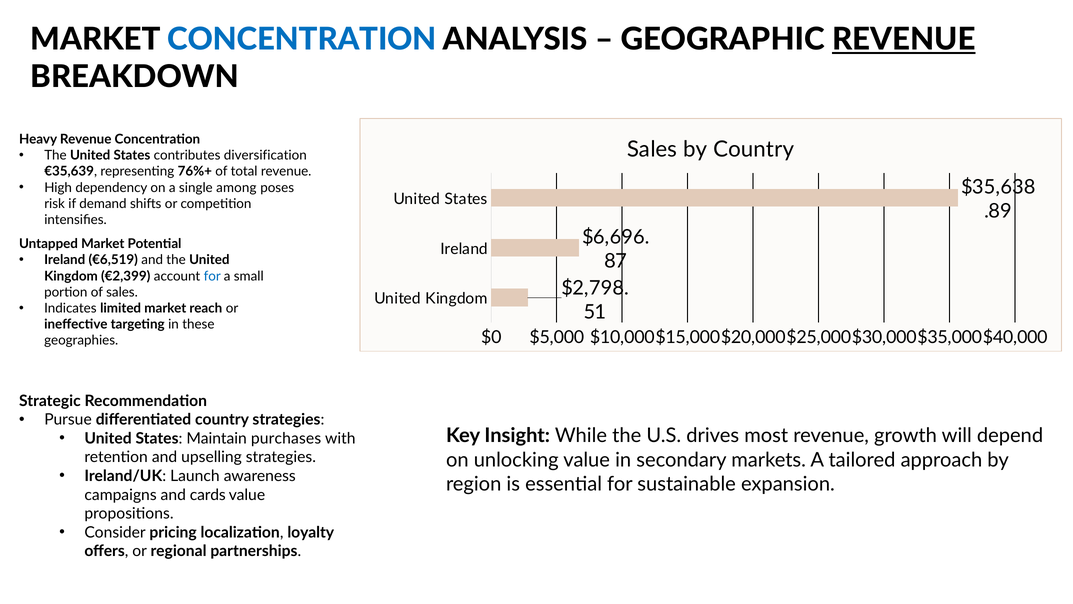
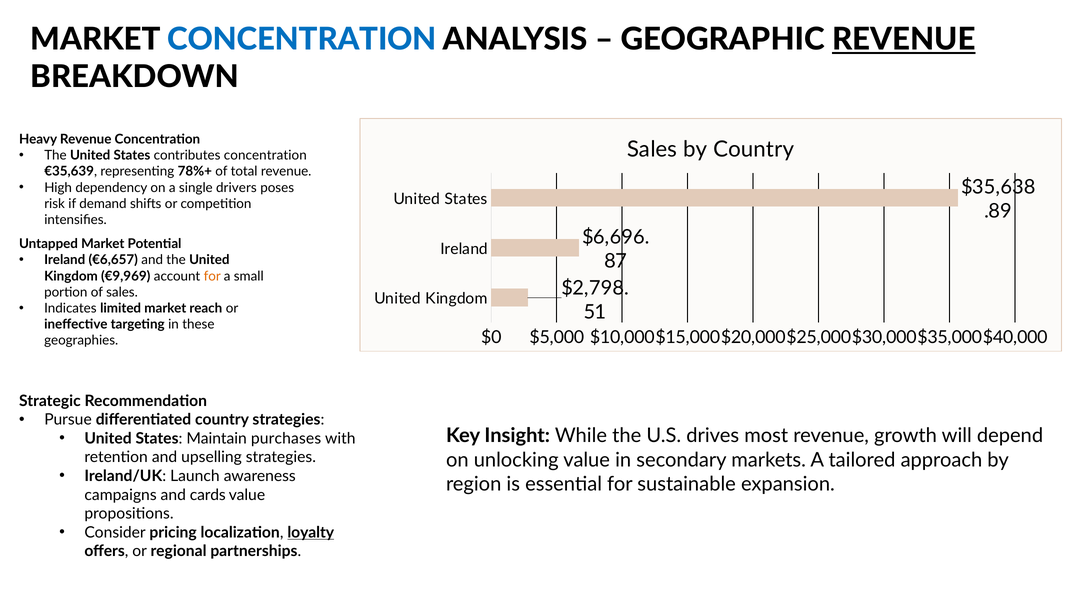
contributes diversification: diversification -> concentration
76%+: 76%+ -> 78%+
among: among -> drivers
€6,519: €6,519 -> €6,657
€2,399: €2,399 -> €9,969
for at (212, 276) colour: blue -> orange
loyalty underline: none -> present
